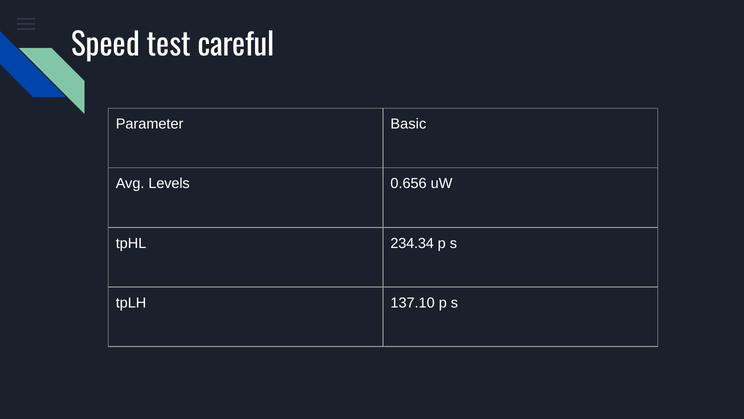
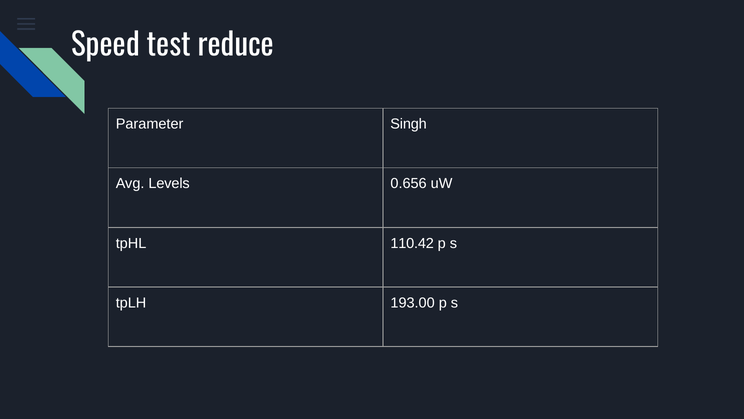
careful: careful -> reduce
Basic: Basic -> Singh
234.34: 234.34 -> 110.42
137.10: 137.10 -> 193.00
